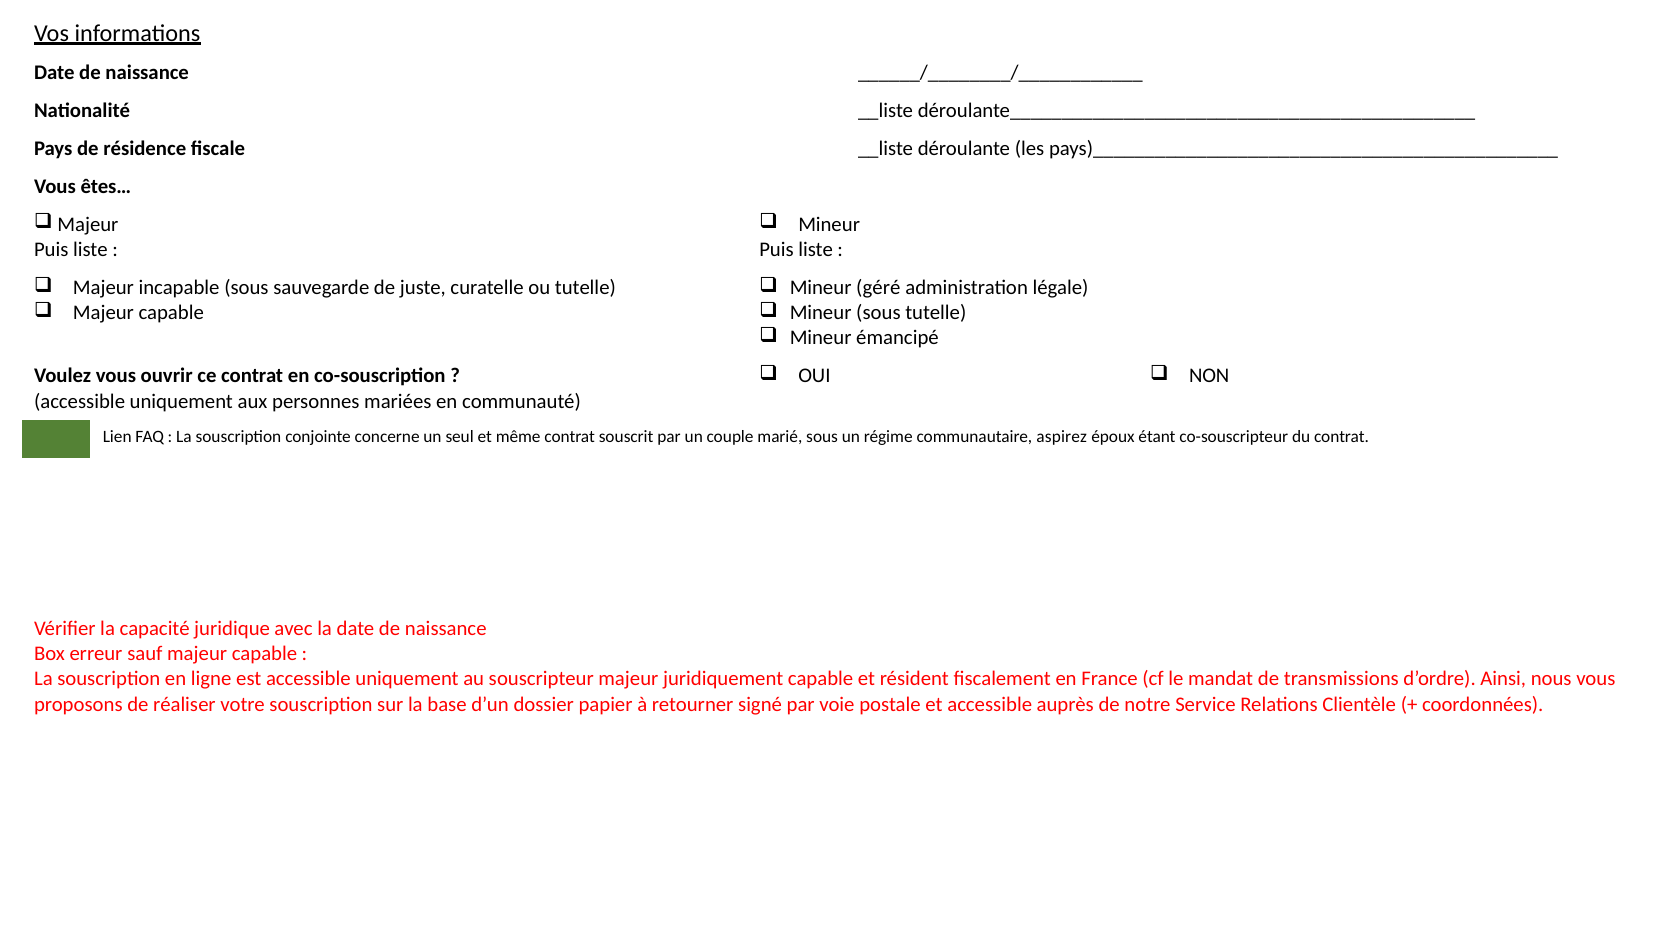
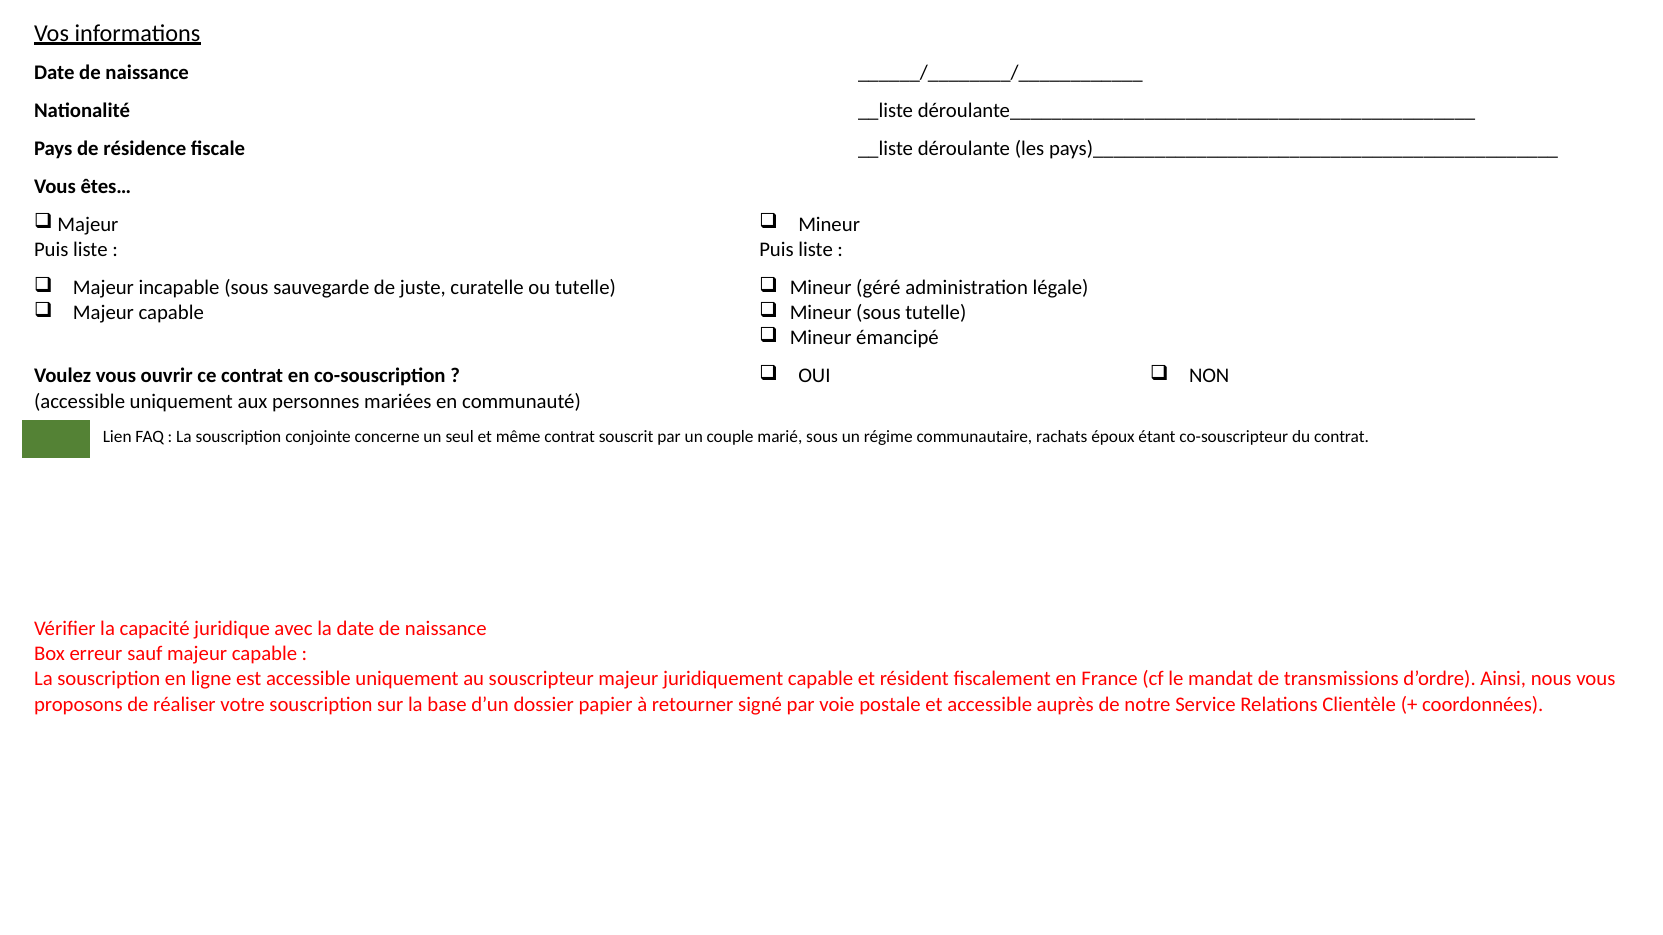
aspirez: aspirez -> rachats
